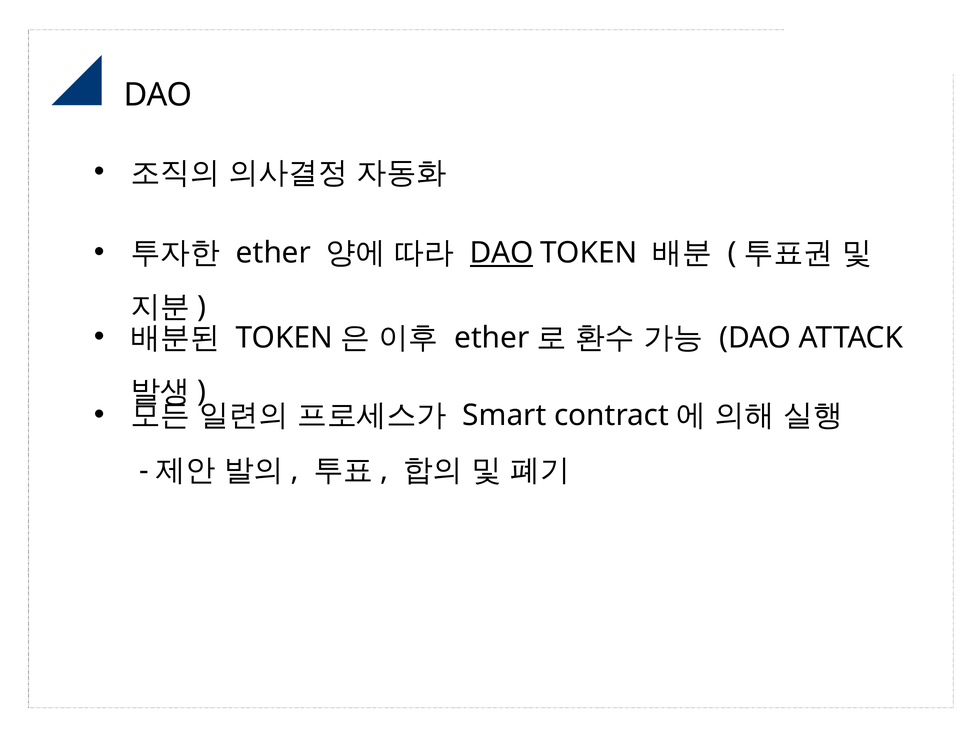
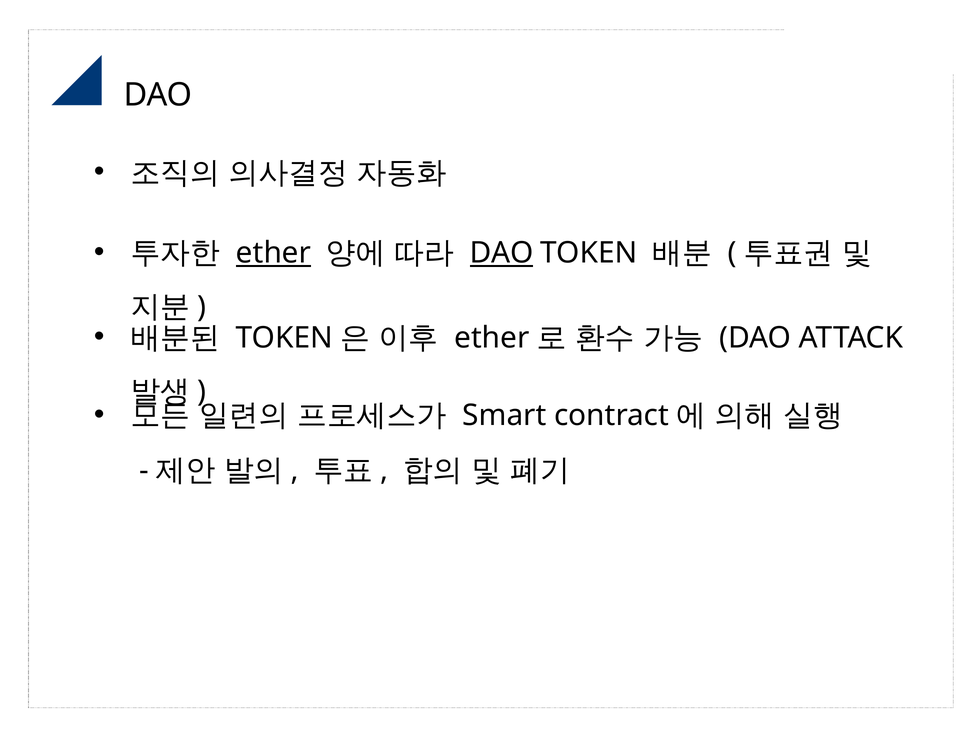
ether at (274, 253) underline: none -> present
